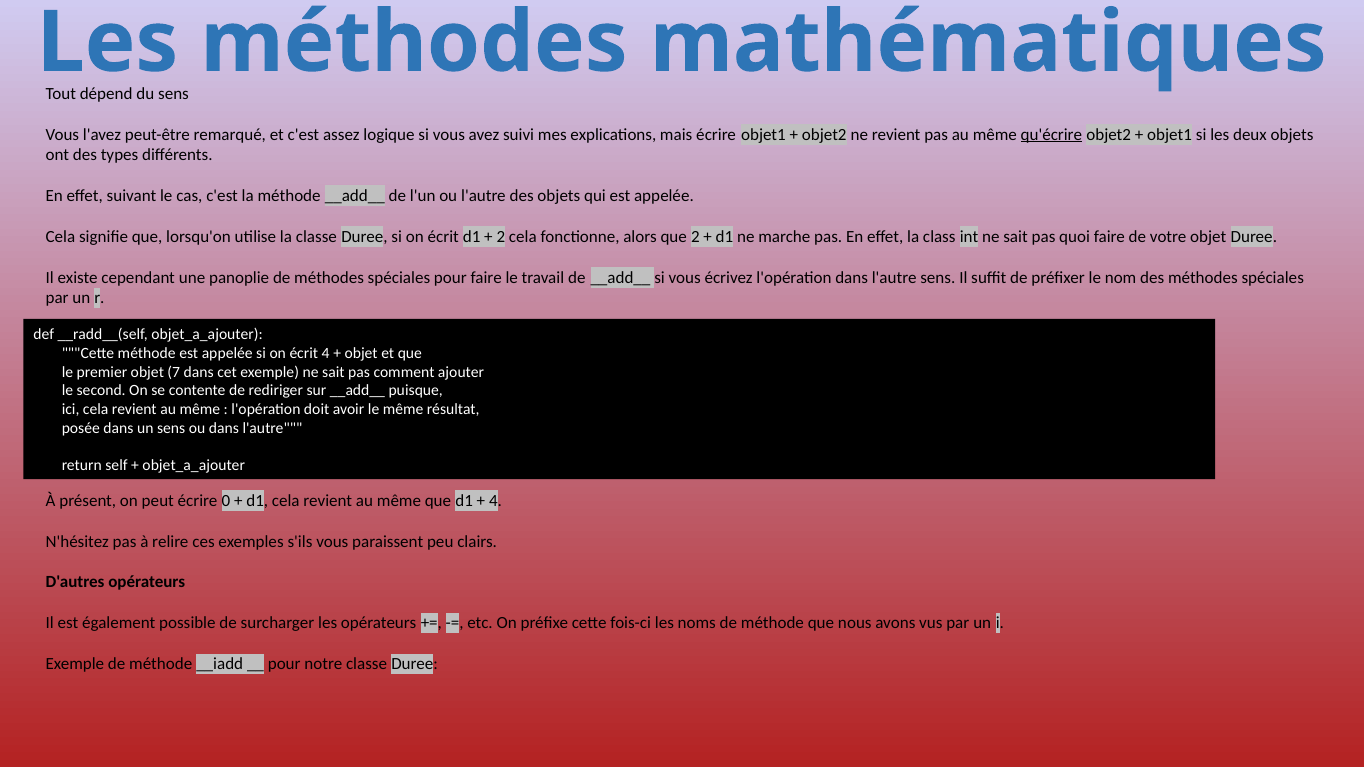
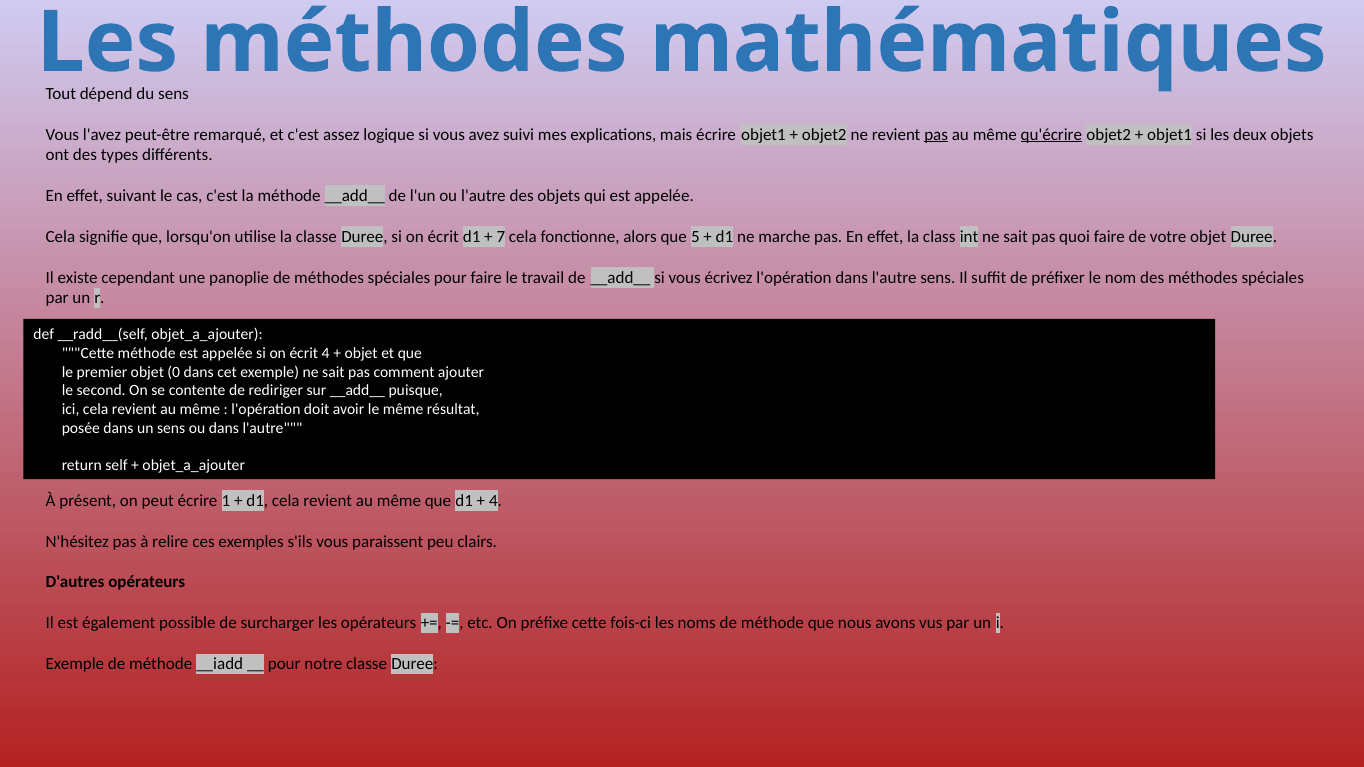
pas at (936, 134) underline: none -> present
2 at (501, 237): 2 -> 7
que 2: 2 -> 5
7: 7 -> 0
0: 0 -> 1
